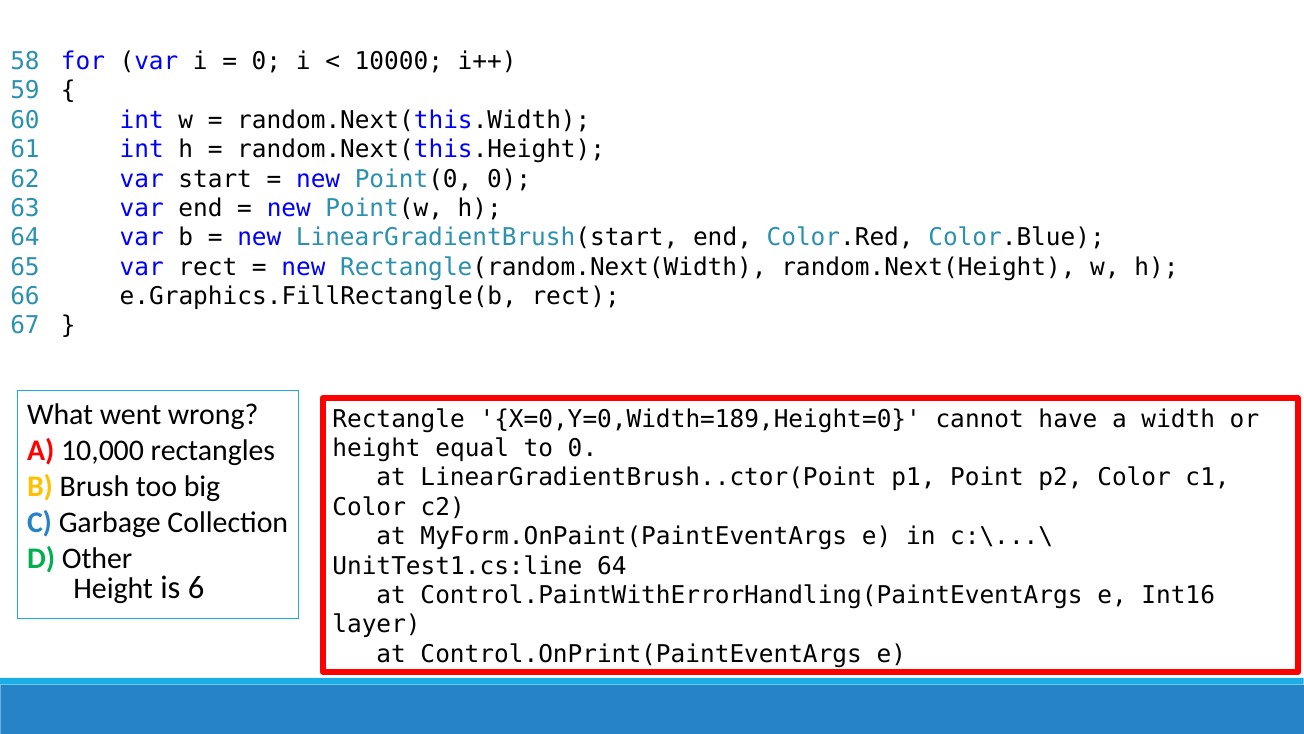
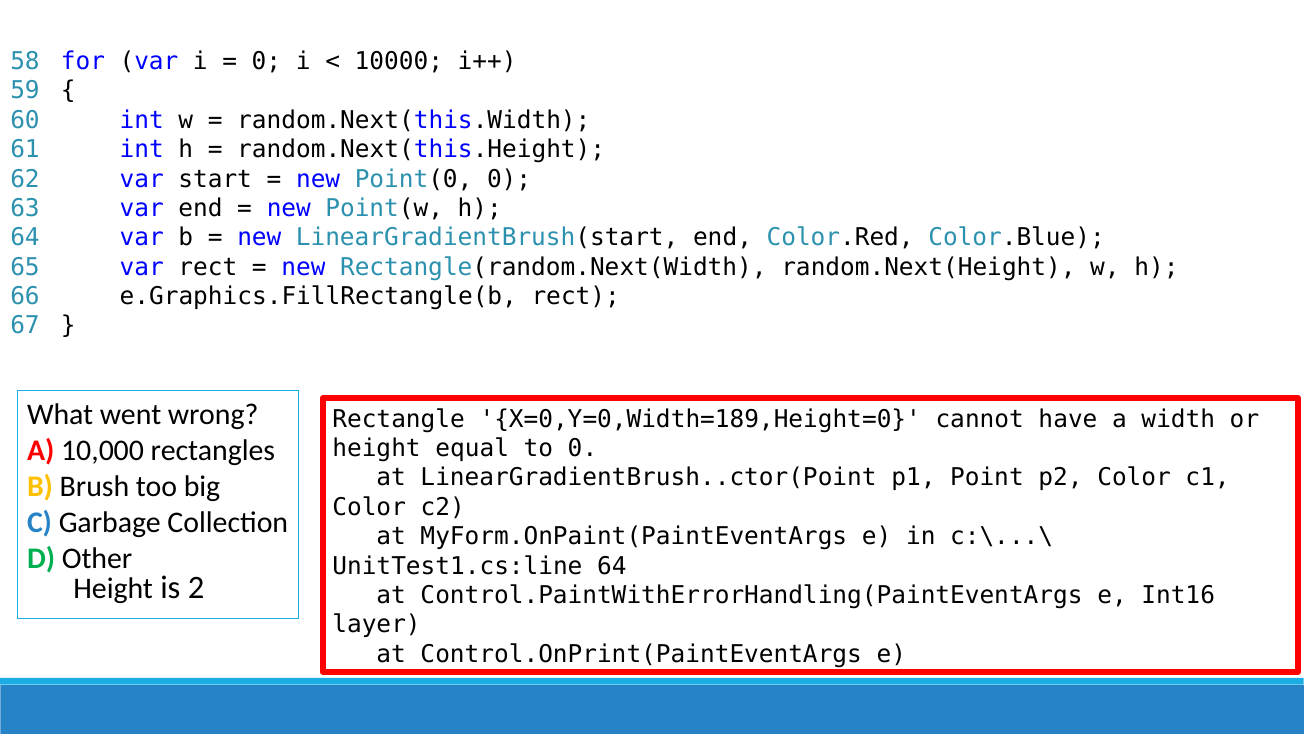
6: 6 -> 2
